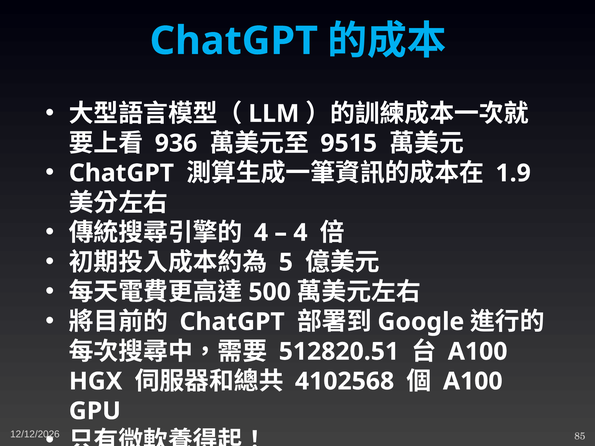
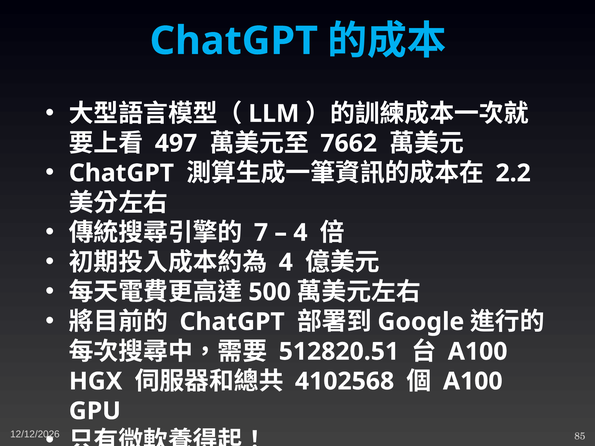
936: 936 -> 497
9515: 9515 -> 7662
1.9: 1.9 -> 2.2
4 at (261, 233): 4 -> 7
5 at (286, 262): 5 -> 4
